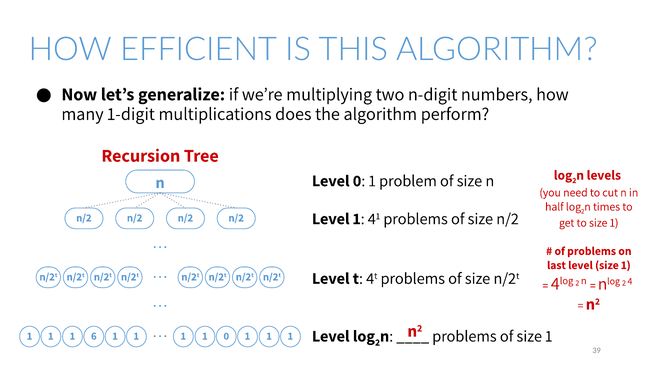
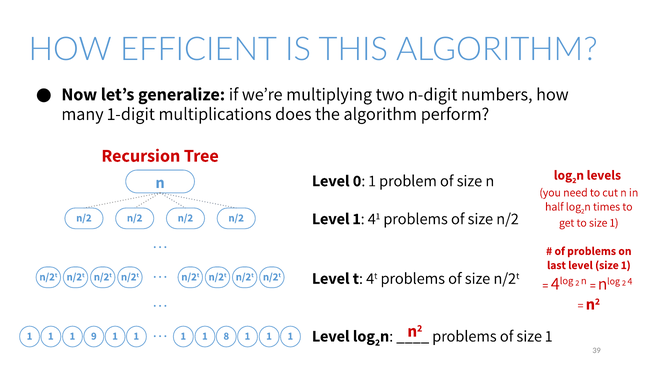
6: 6 -> 9
1 0: 0 -> 8
